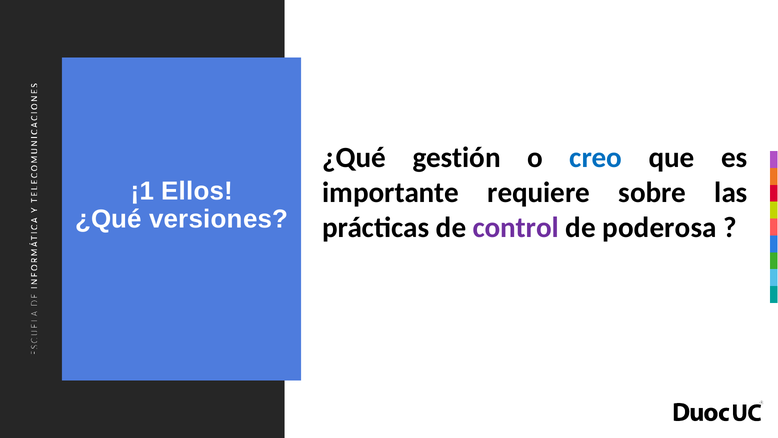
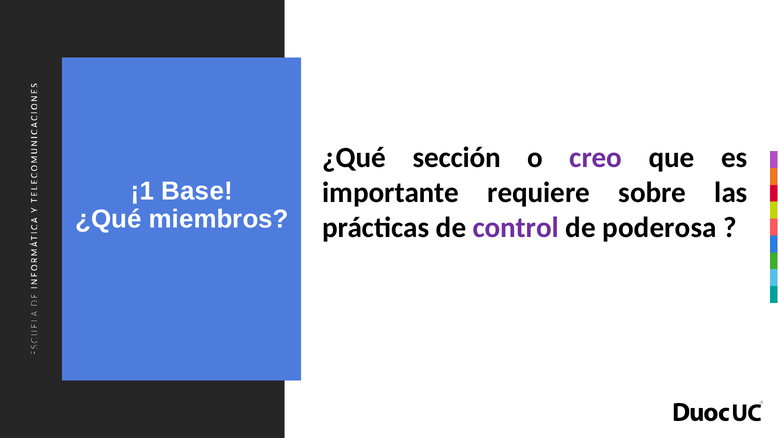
gestión: gestión -> sección
creo colour: blue -> purple
Ellos: Ellos -> Base
versiones: versiones -> miembros
